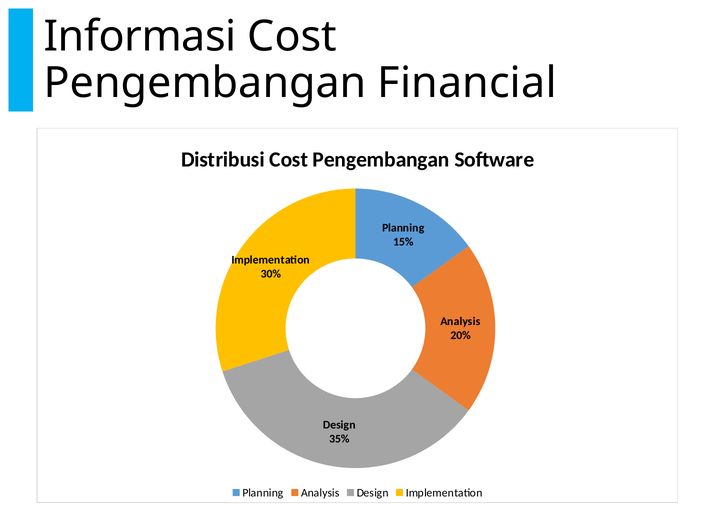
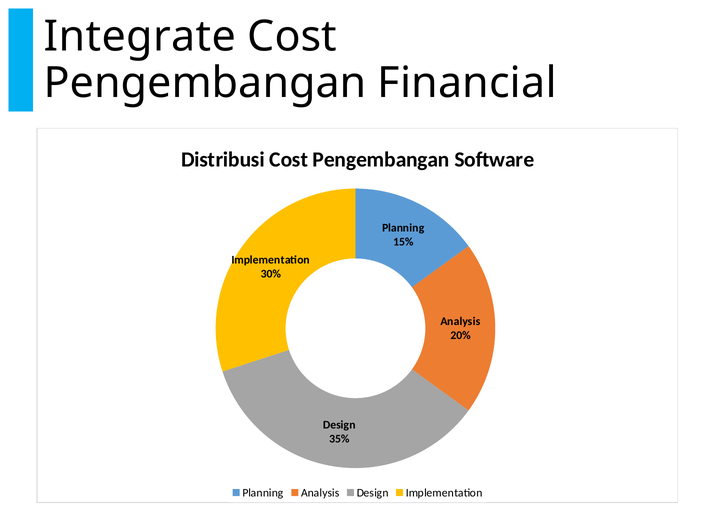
Informasi: Informasi -> Integrate
